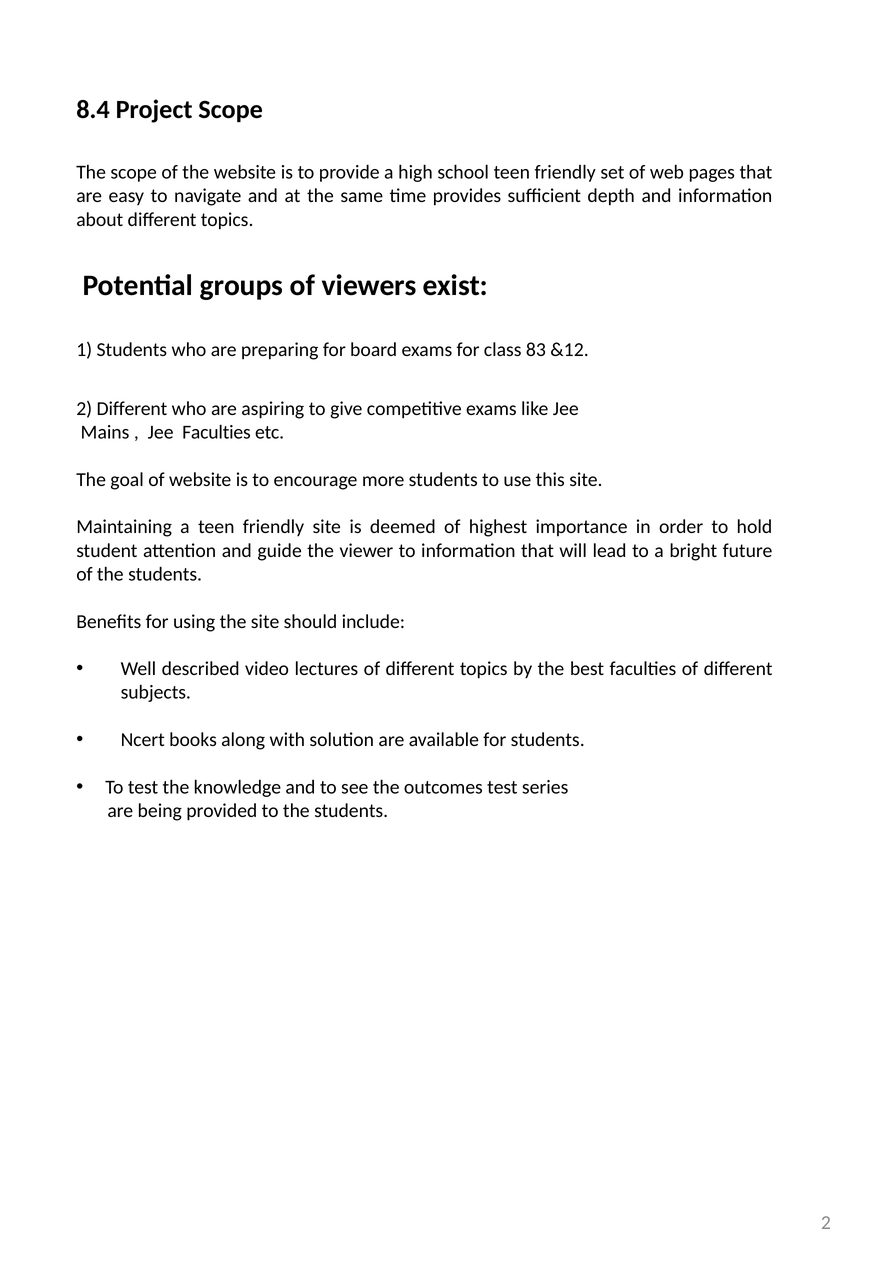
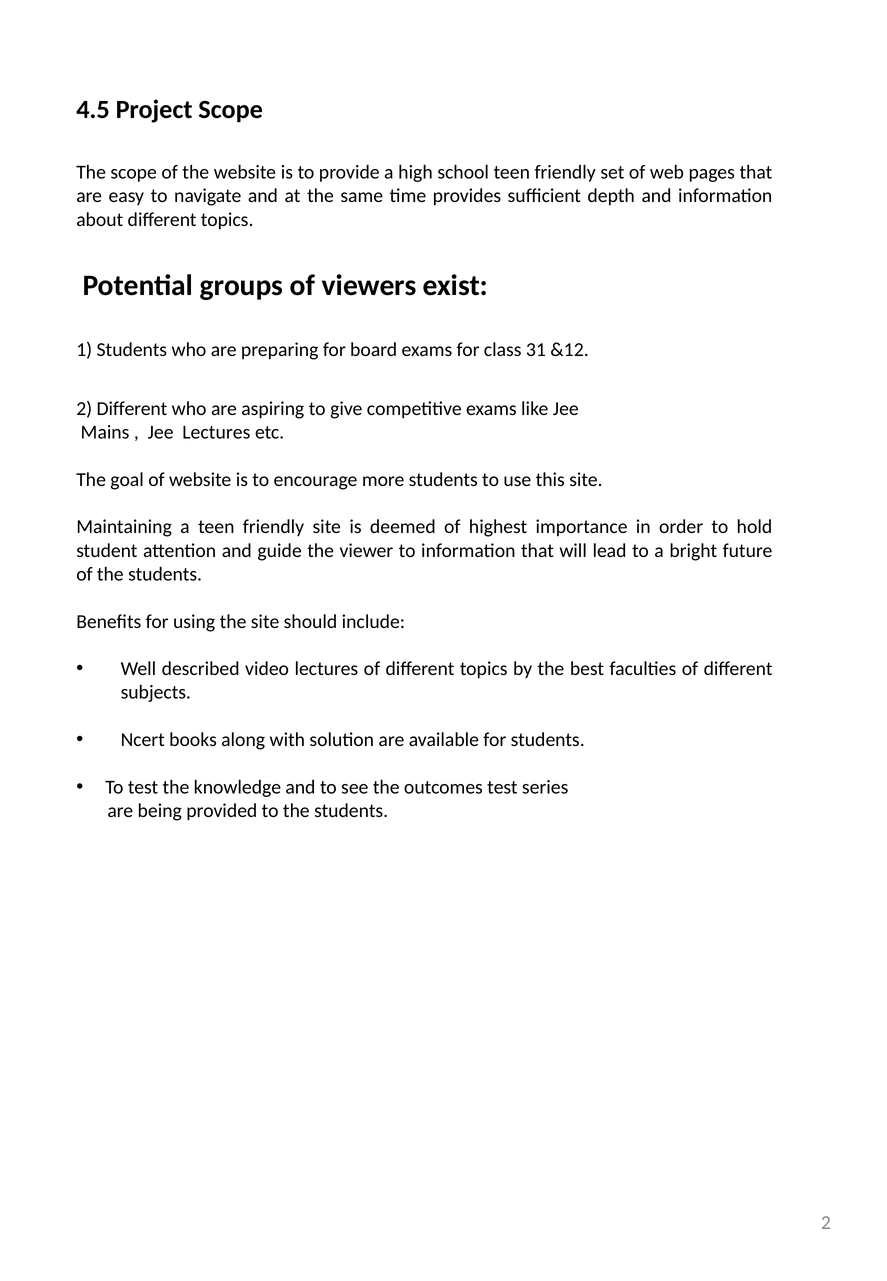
8.4: 8.4 -> 4.5
83: 83 -> 31
Jee Faculties: Faculties -> Lectures
